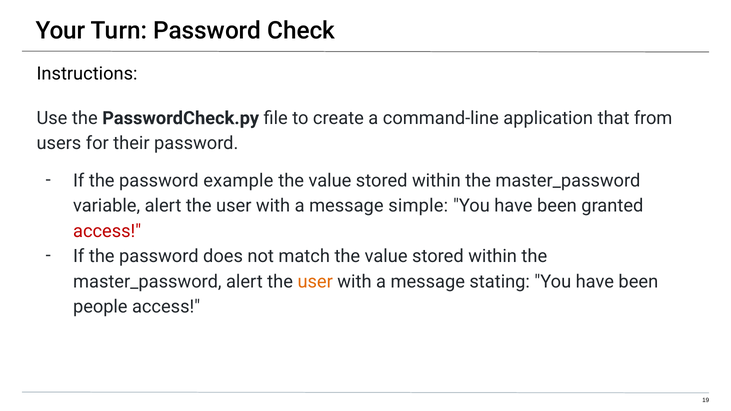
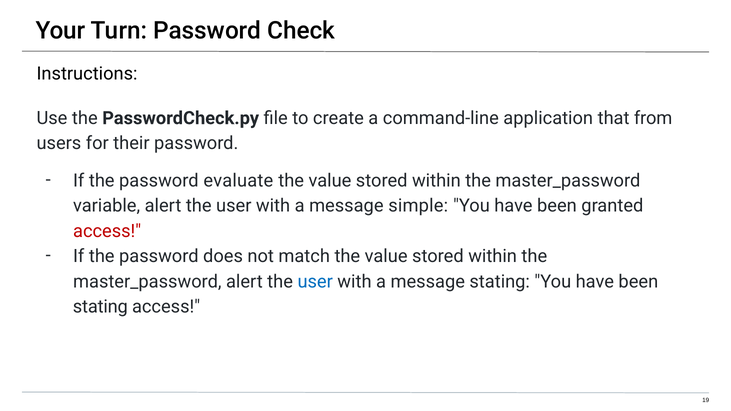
example: example -> evaluate
user at (315, 282) colour: orange -> blue
people at (100, 307): people -> stating
